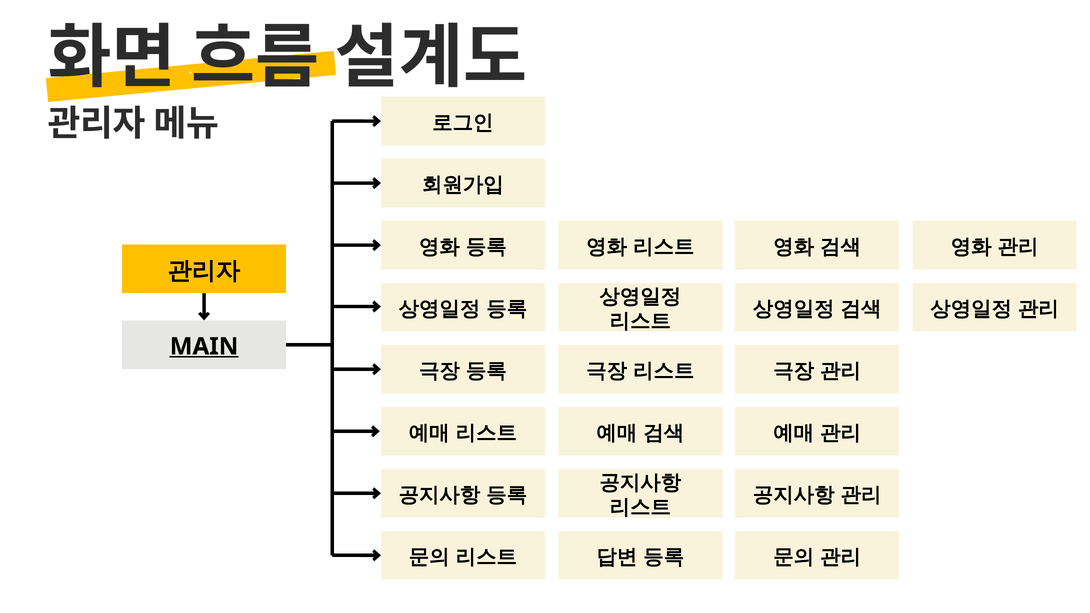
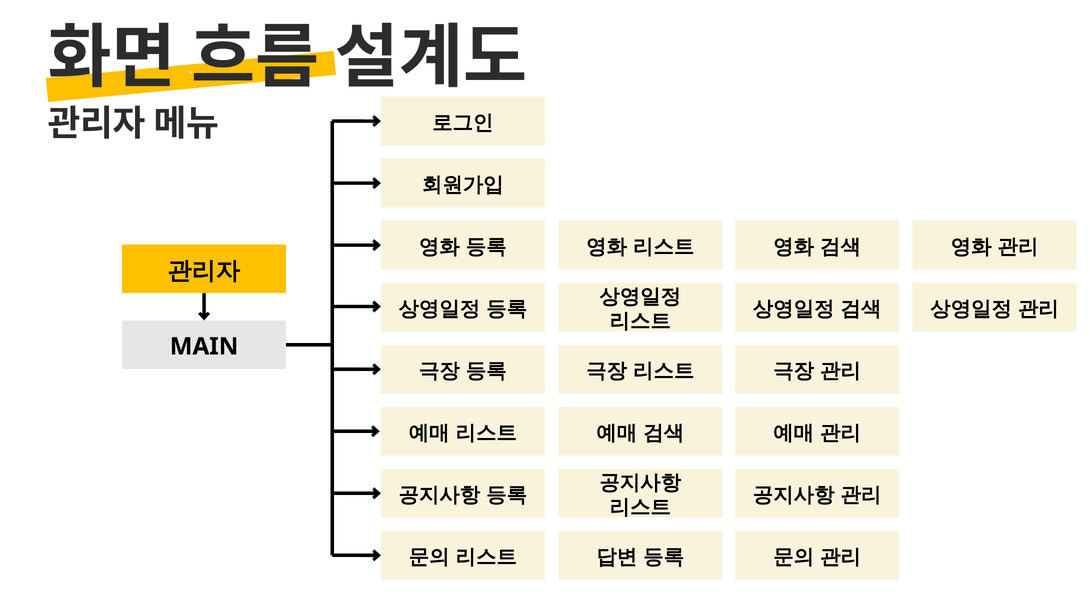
MAIN underline: present -> none
